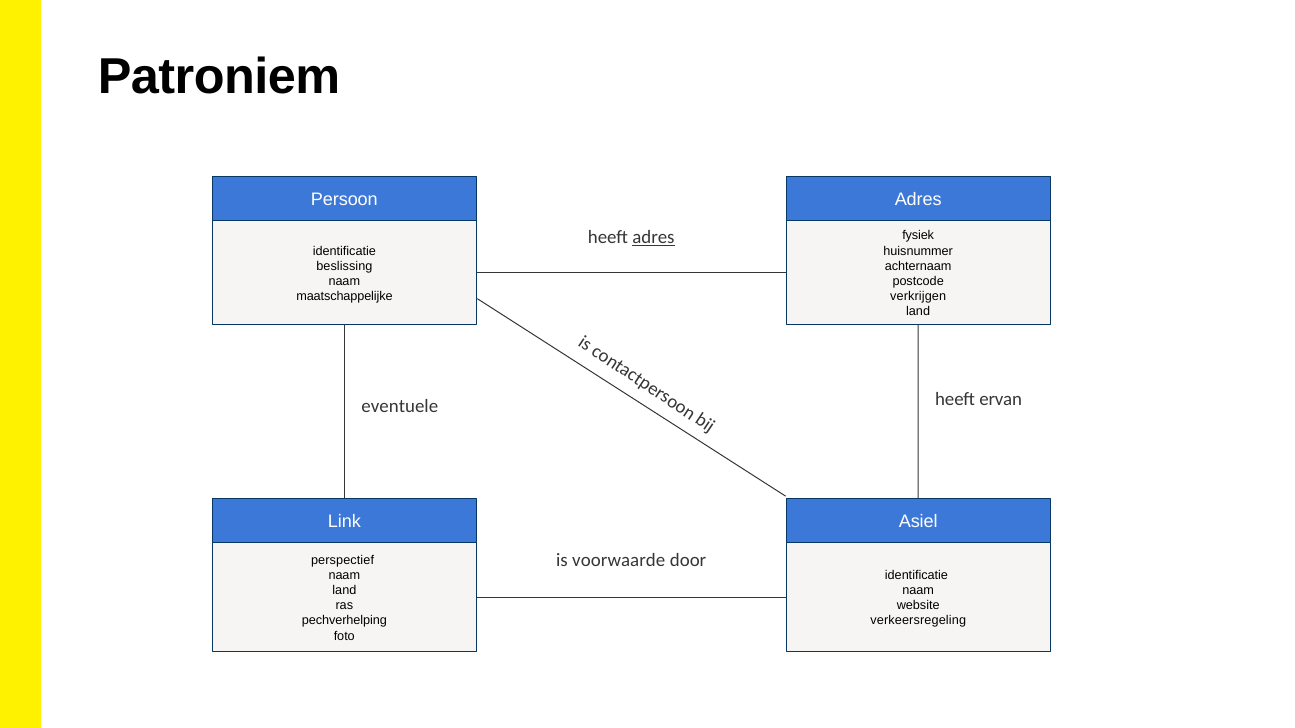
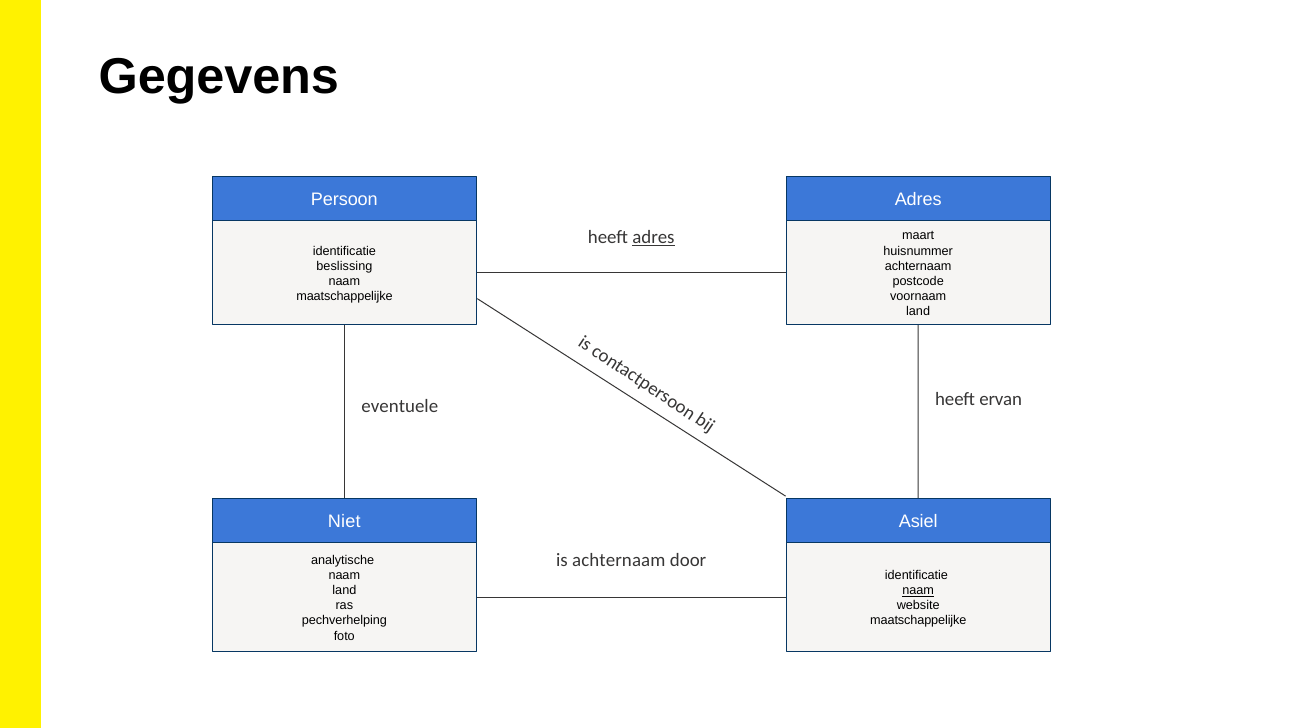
Patroniem: Patroniem -> Gegevens
fysiek: fysiek -> maart
verkrijgen: verkrijgen -> voornaam
Link: Link -> Niet
is voorwaarde: voorwaarde -> achternaam
perspectief: perspectief -> analytische
naam at (918, 591) underline: none -> present
verkeersregeling at (918, 621): verkeersregeling -> maatschappelijke
